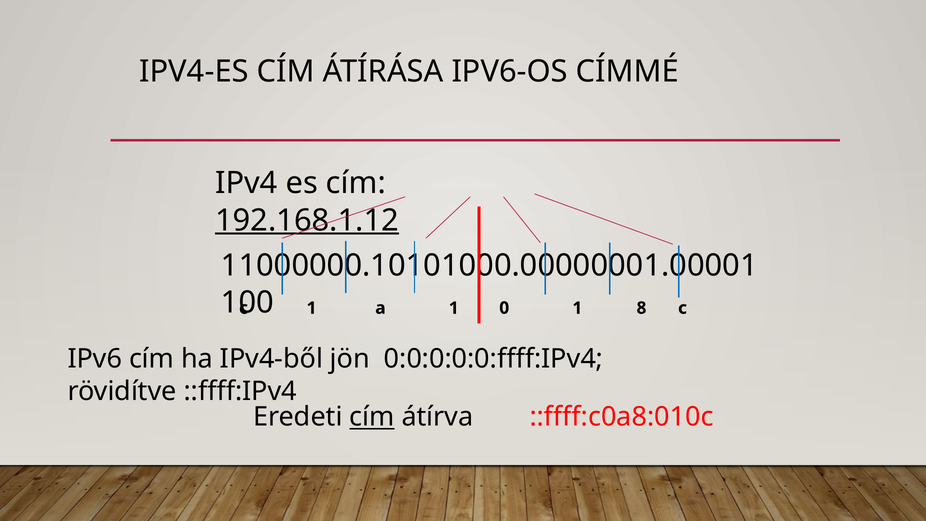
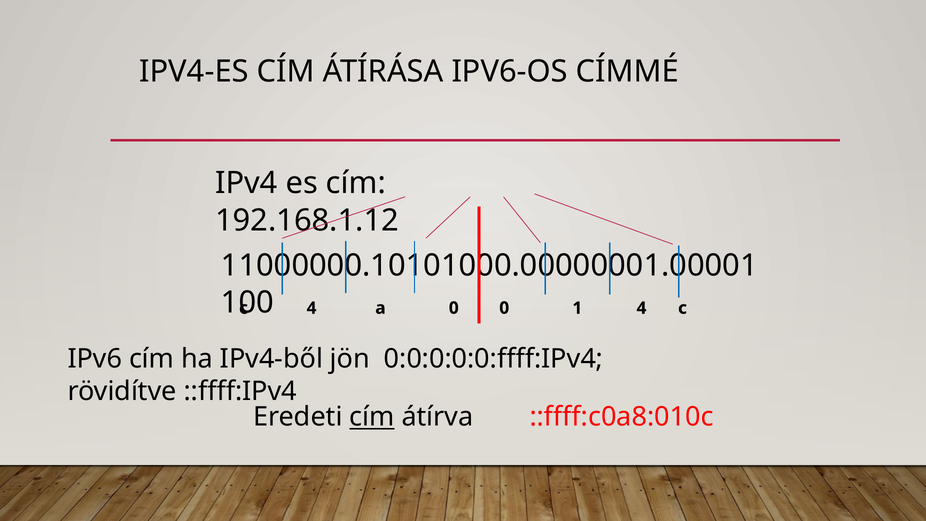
192.168.1.12 underline: present -> none
1 at (312, 308): 1 -> 4
a 1: 1 -> 0
1 8: 8 -> 4
